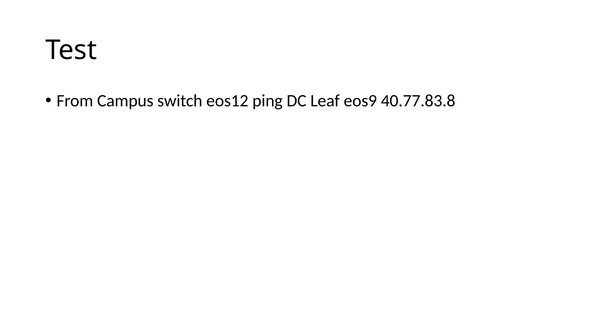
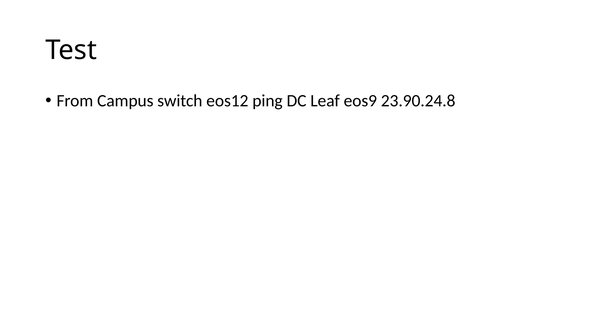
40.77.83.8: 40.77.83.8 -> 23.90.24.8
